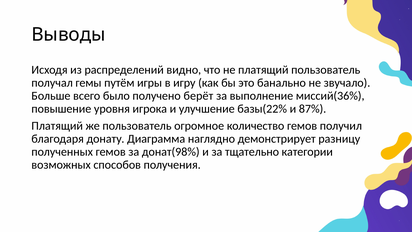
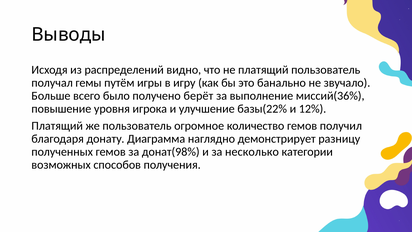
87%: 87% -> 12%
тщательно: тщательно -> несколько
